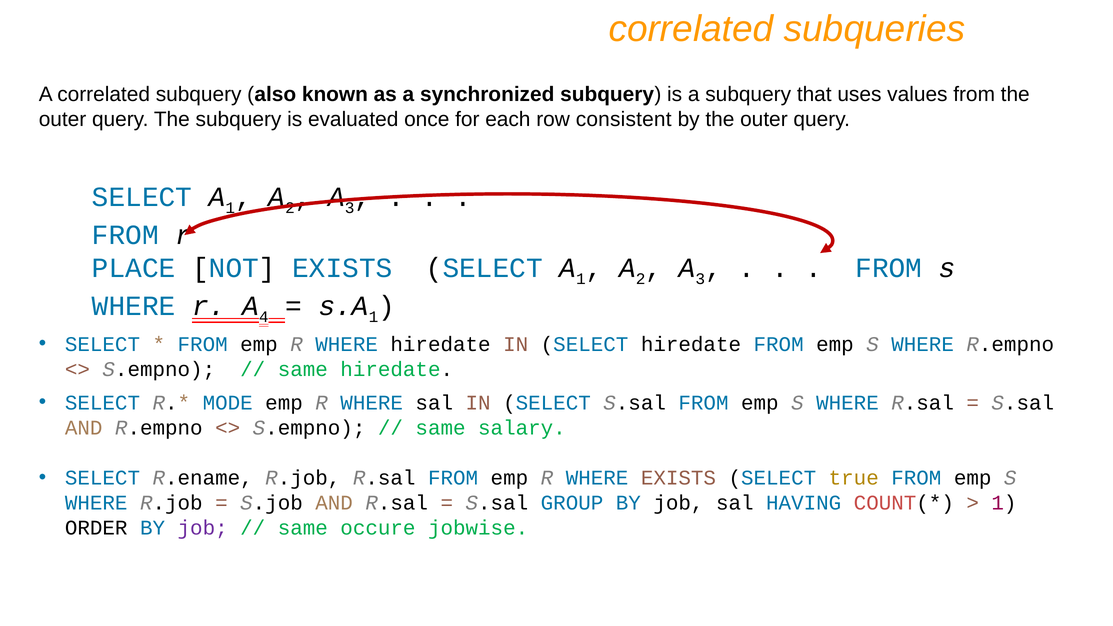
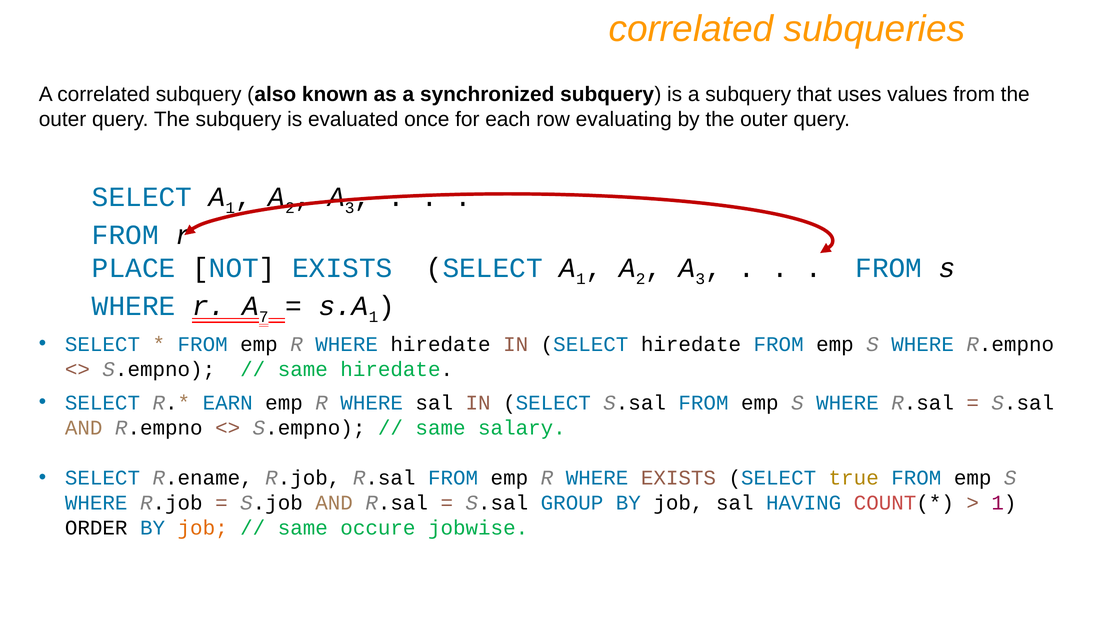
consistent: consistent -> evaluating
4: 4 -> 7
MODE: MODE -> EARN
job at (203, 528) colour: purple -> orange
